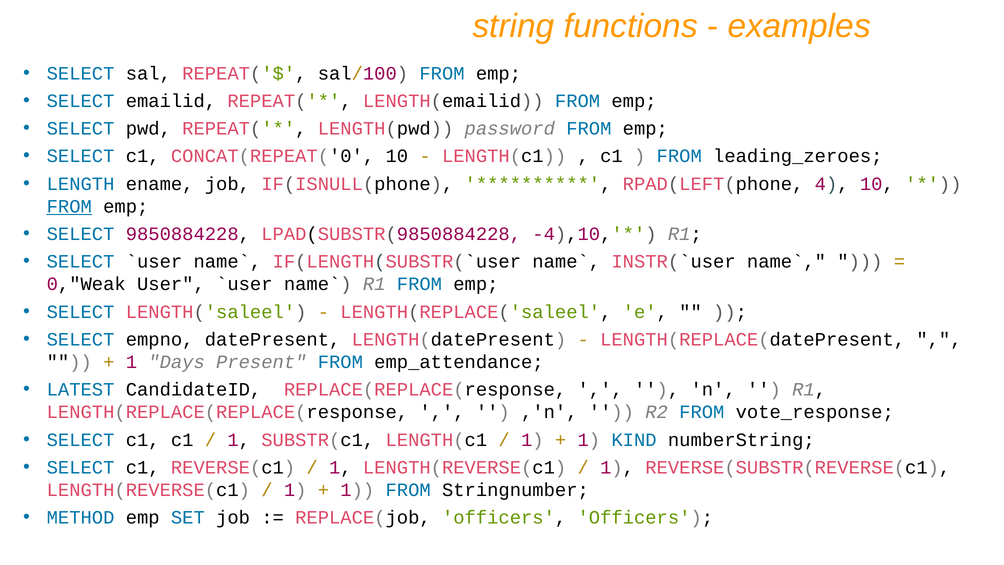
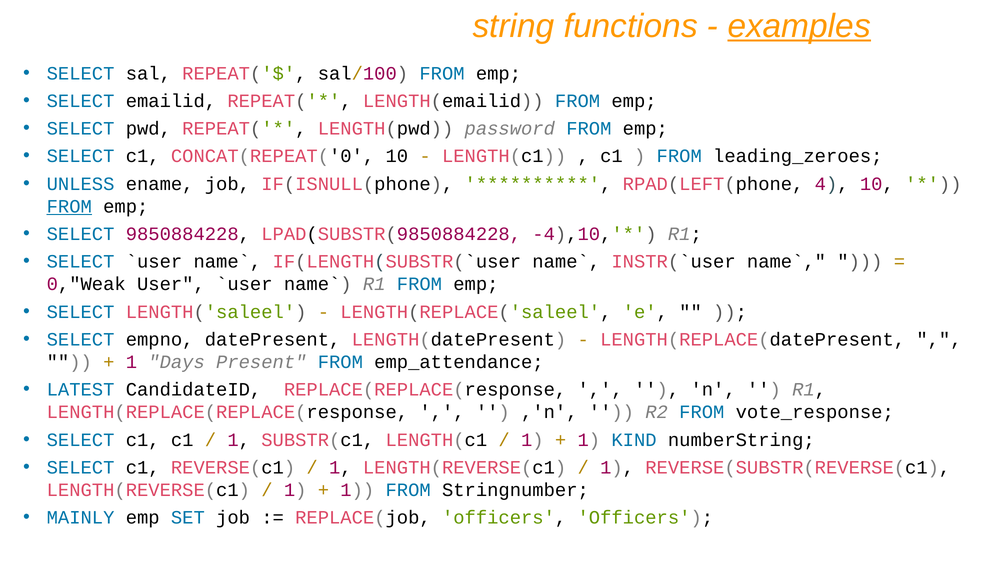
examples underline: none -> present
LENGTH: LENGTH -> UNLESS
METHOD: METHOD -> MAINLY
